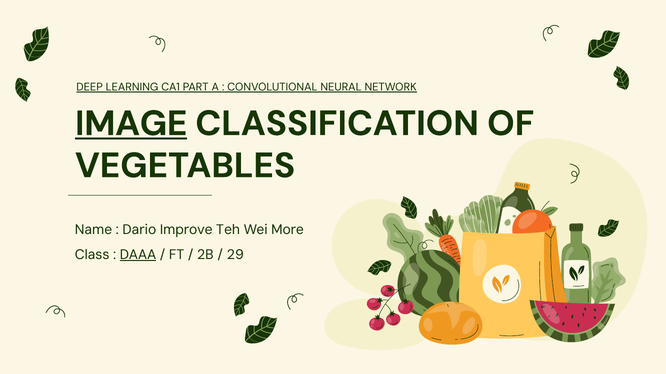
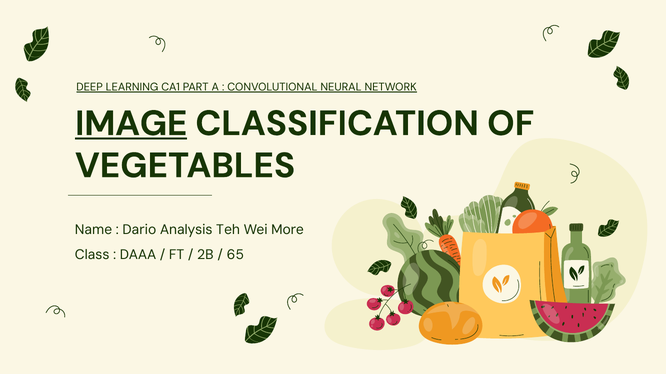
Improve: Improve -> Analysis
DAAA underline: present -> none
29: 29 -> 65
